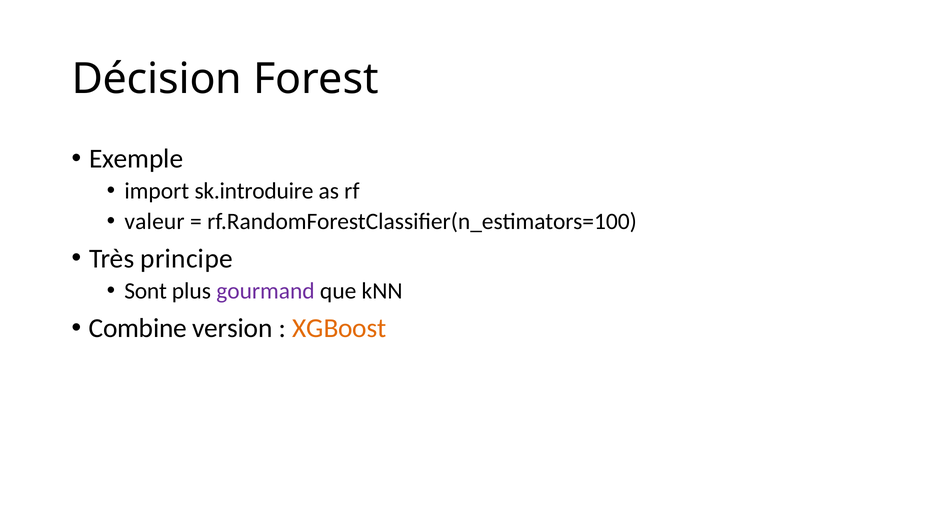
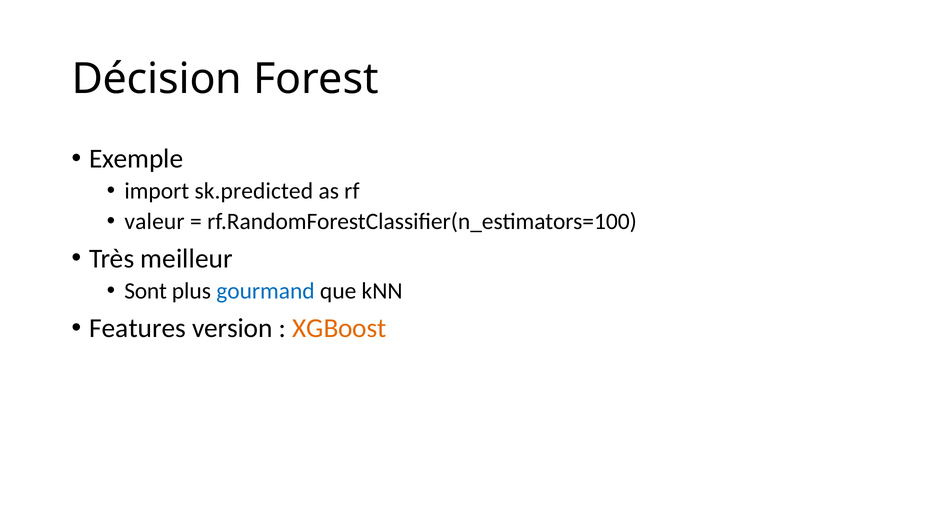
sk.introduire: sk.introduire -> sk.predicted
principe: principe -> meilleur
gourmand colour: purple -> blue
Combine: Combine -> Features
